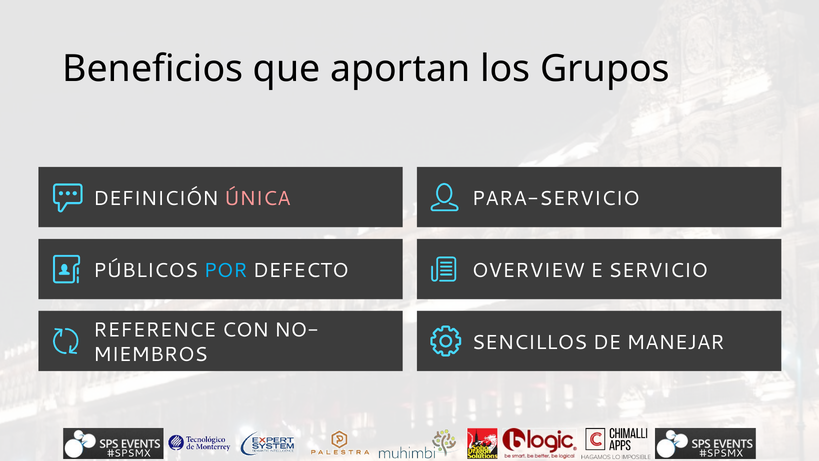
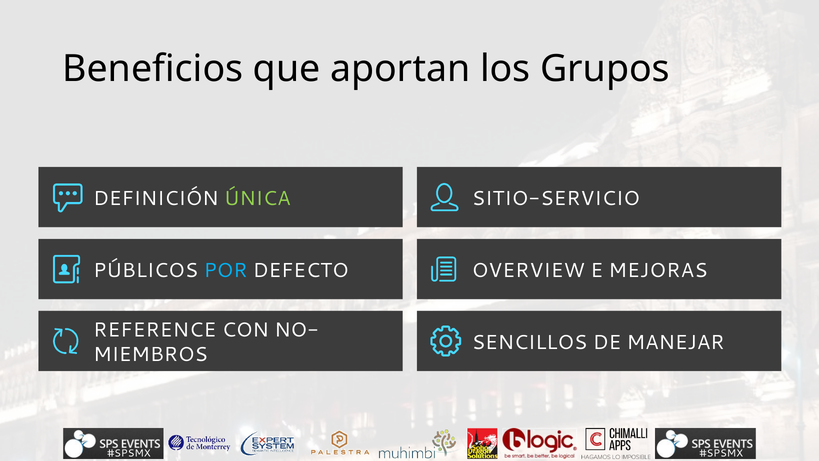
ÚNICA colour: pink -> light green
PARA-SERVICIO: PARA-SERVICIO -> SITIO-SERVICIO
SERVICIO: SERVICIO -> MEJORAS
